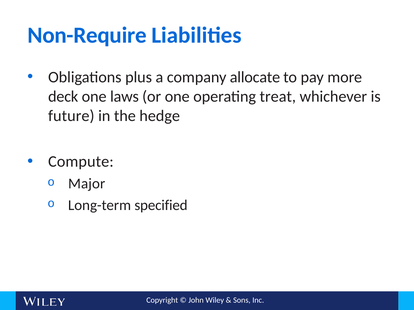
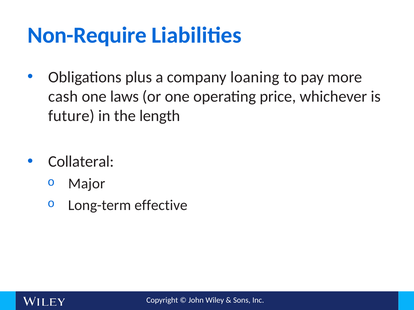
allocate: allocate -> loaning
deck: deck -> cash
treat: treat -> price
hedge: hedge -> length
Compute: Compute -> Collateral
specified: specified -> effective
